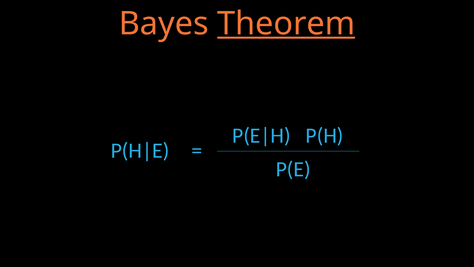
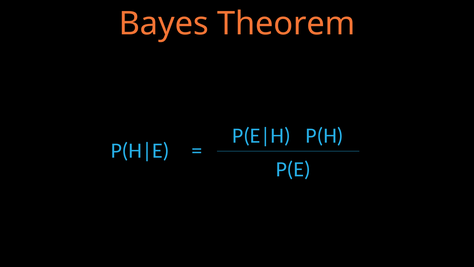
Theorem underline: present -> none
